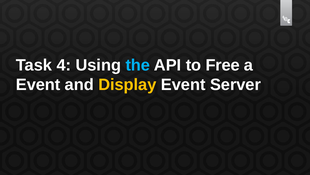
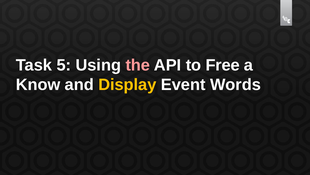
4: 4 -> 5
the colour: light blue -> pink
Event at (38, 84): Event -> Know
Server: Server -> Words
